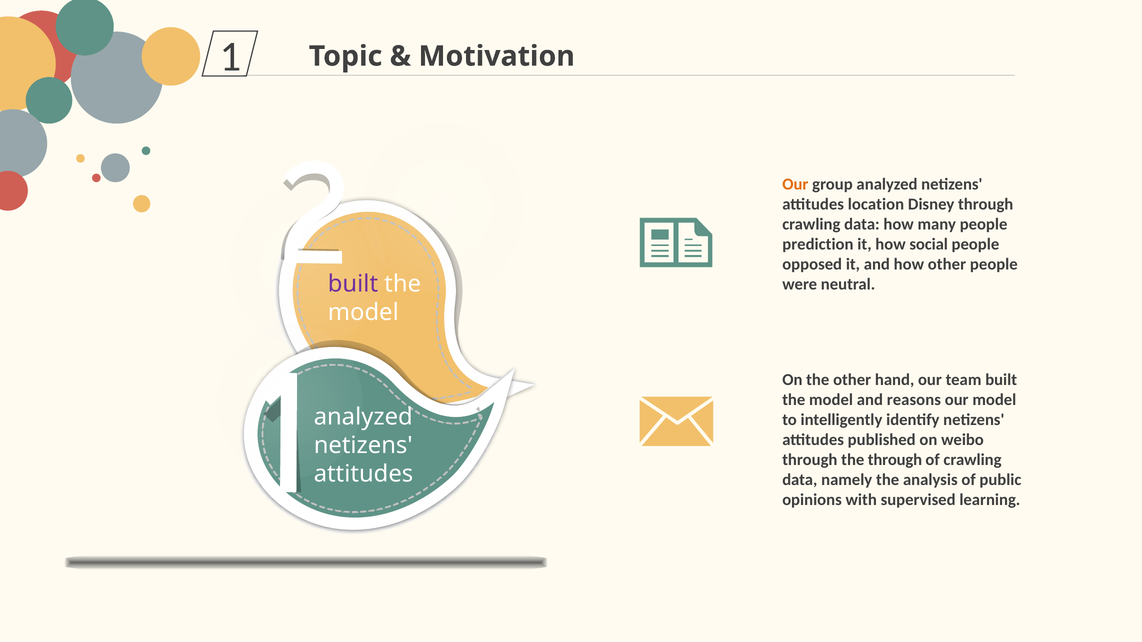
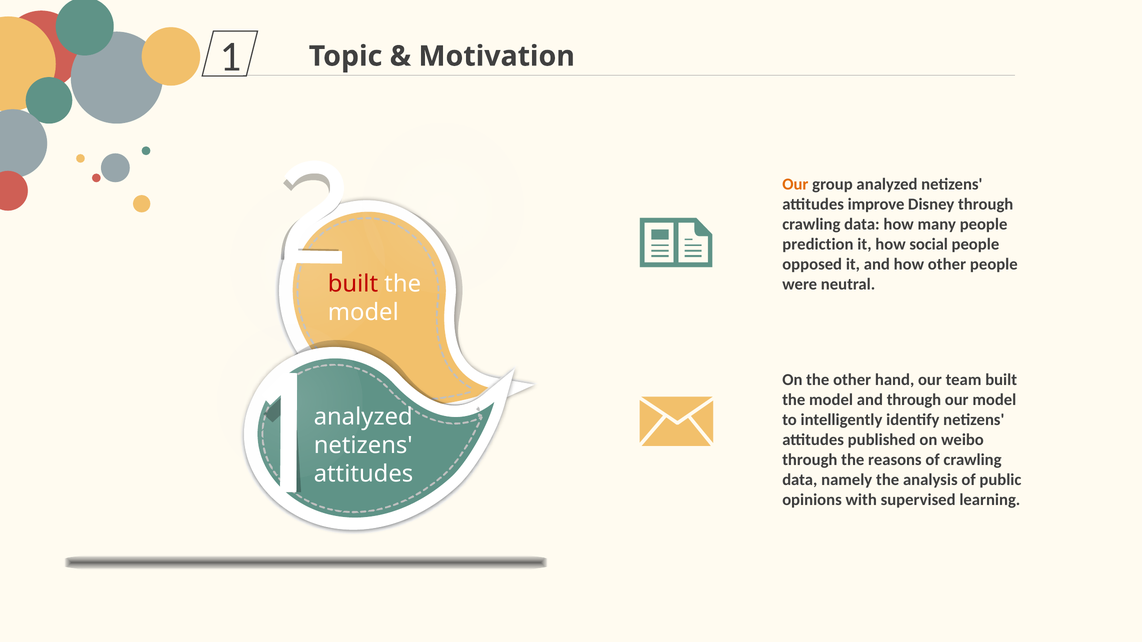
location: location -> improve
built at (353, 284) colour: purple -> red
and reasons: reasons -> through
the through: through -> reasons
